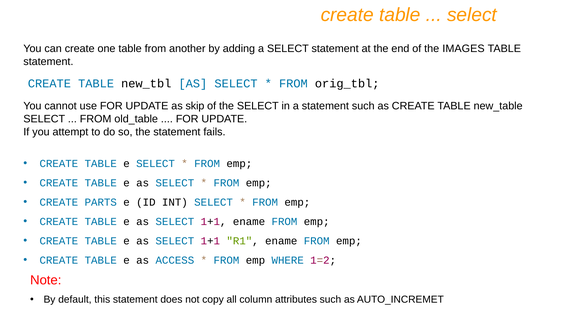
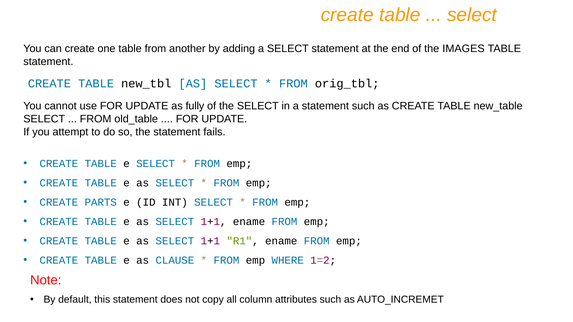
skip: skip -> fully
ACCESS: ACCESS -> CLAUSE
